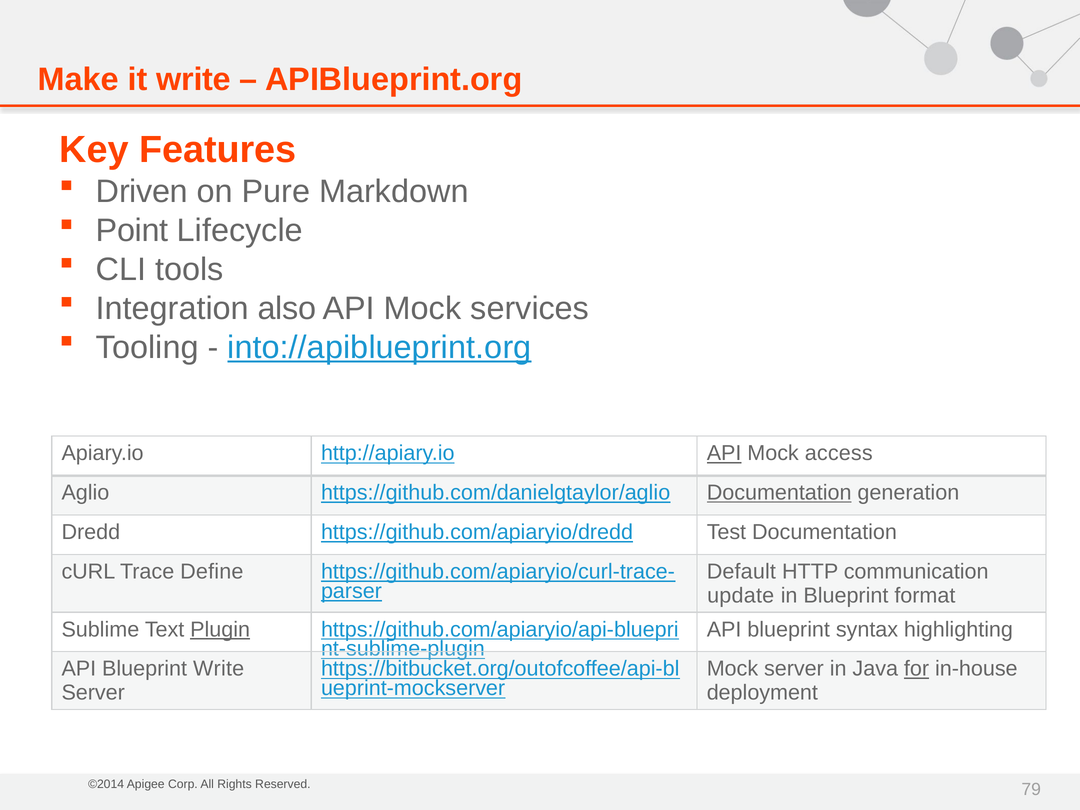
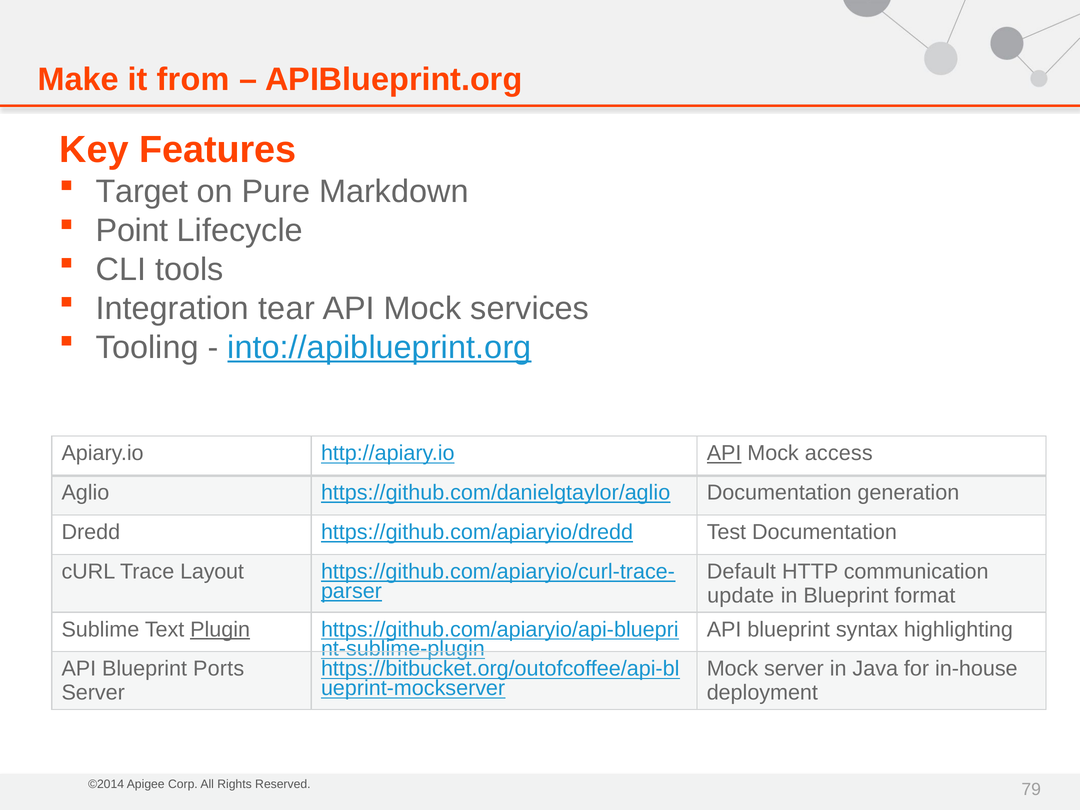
it write: write -> from
Driven: Driven -> Target
also: also -> tear
Documentation at (779, 493) underline: present -> none
Define: Define -> Layout
Blueprint Write: Write -> Ports
for underline: present -> none
